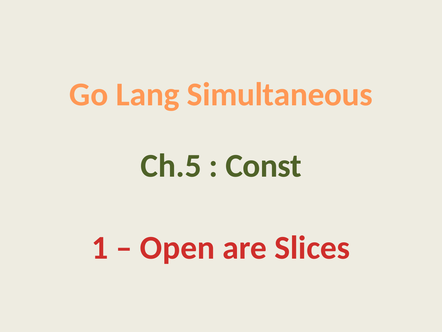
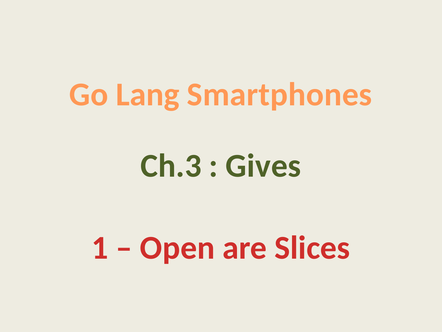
Simultaneous: Simultaneous -> Smartphones
Ch.5: Ch.5 -> Ch.3
Const: Const -> Gives
